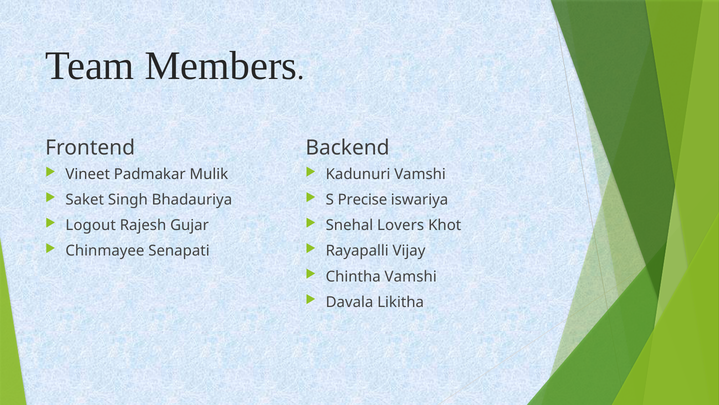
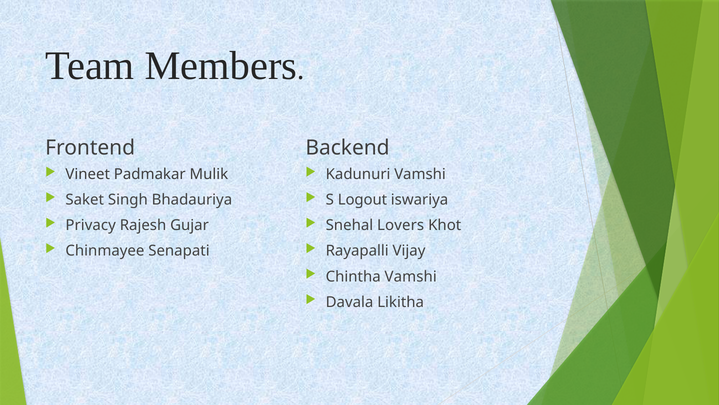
Precise: Precise -> Logout
Logout: Logout -> Privacy
